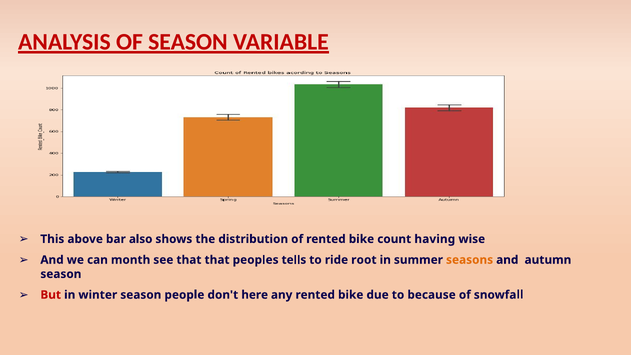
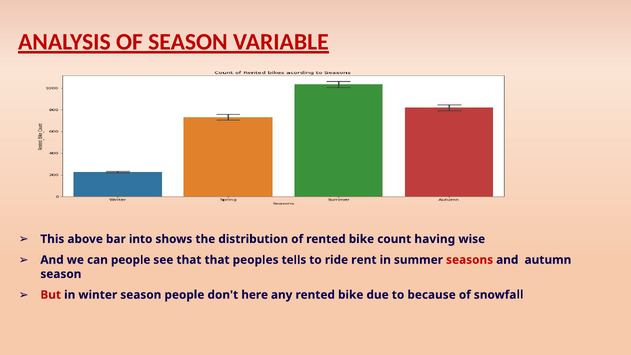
also: also -> into
can month: month -> people
root: root -> rent
seasons colour: orange -> red
